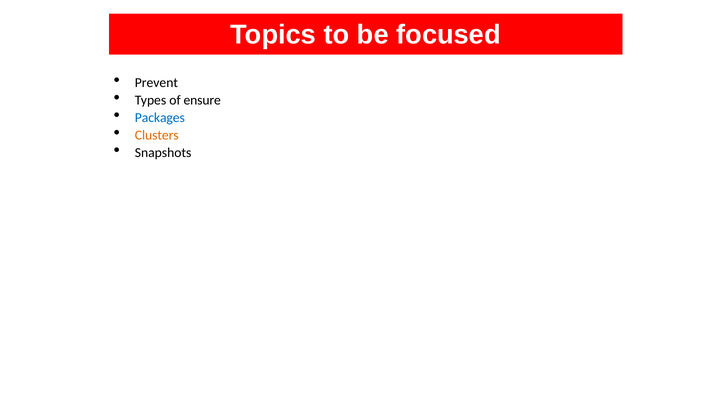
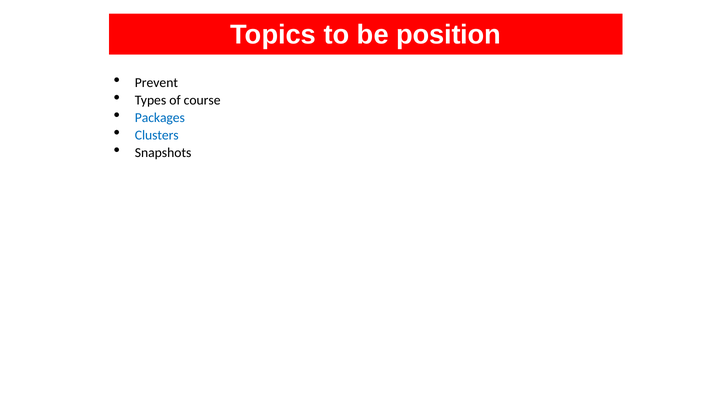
focused: focused -> position
ensure: ensure -> course
Clusters colour: orange -> blue
